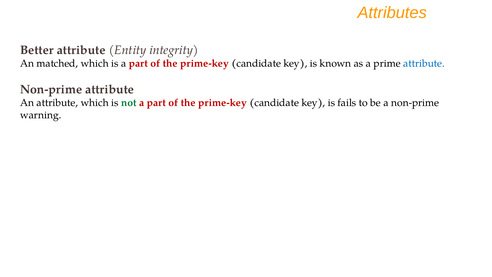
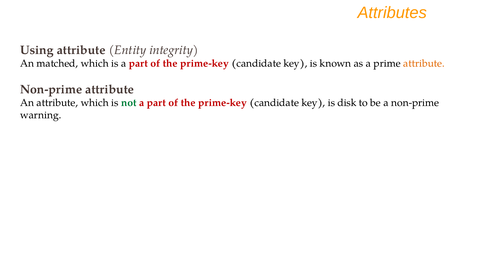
Better: Better -> Using
attribute at (424, 63) colour: blue -> orange
fails: fails -> disk
